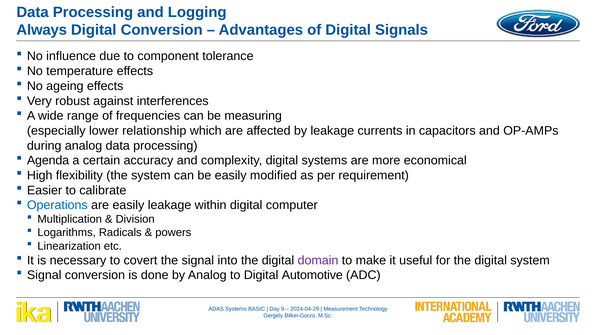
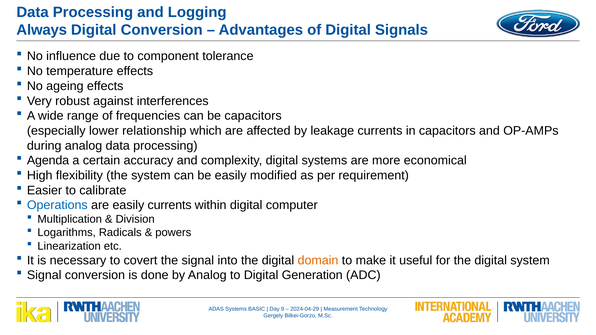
be measuring: measuring -> capacitors
easily leakage: leakage -> currents
domain colour: purple -> orange
Automotive: Automotive -> Generation
